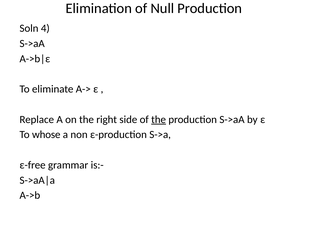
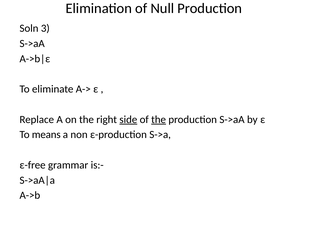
4: 4 -> 3
side underline: none -> present
whose: whose -> means
